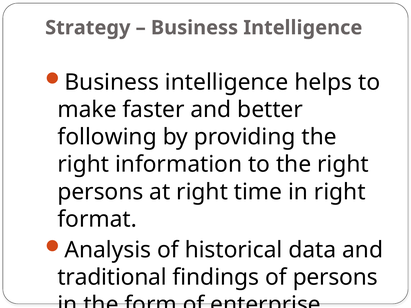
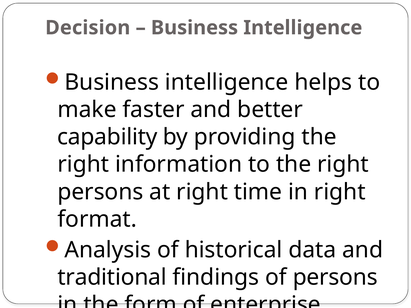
Strategy: Strategy -> Decision
following: following -> capability
